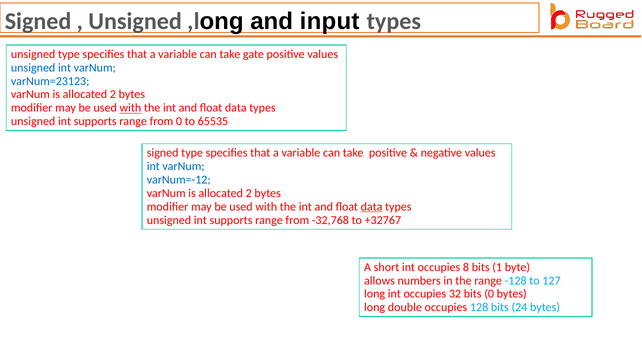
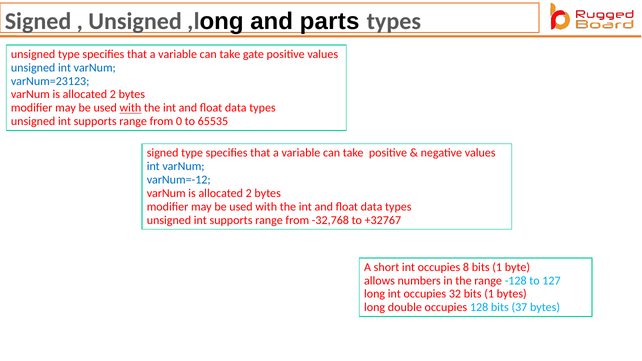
input: input -> parts
data at (372, 207) underline: present -> none
32 bits 0: 0 -> 1
24: 24 -> 37
